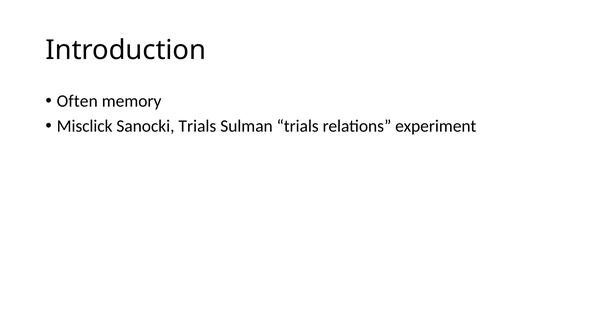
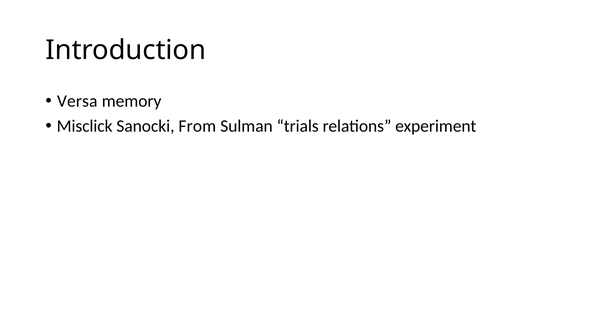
Often: Often -> Versa
Sanocki Trials: Trials -> From
